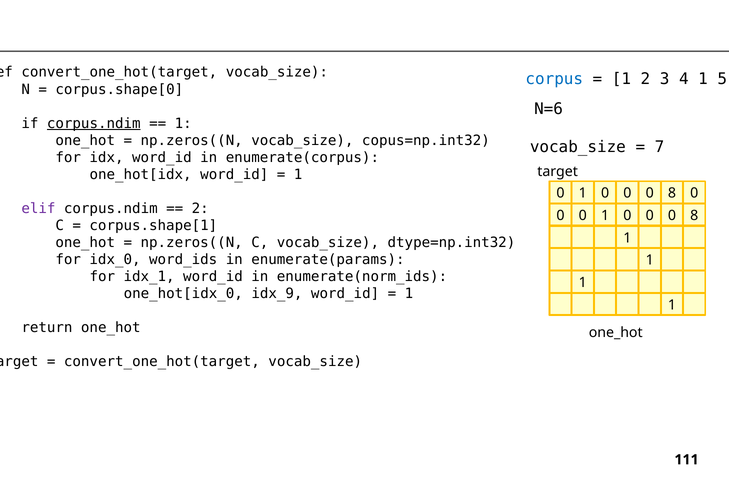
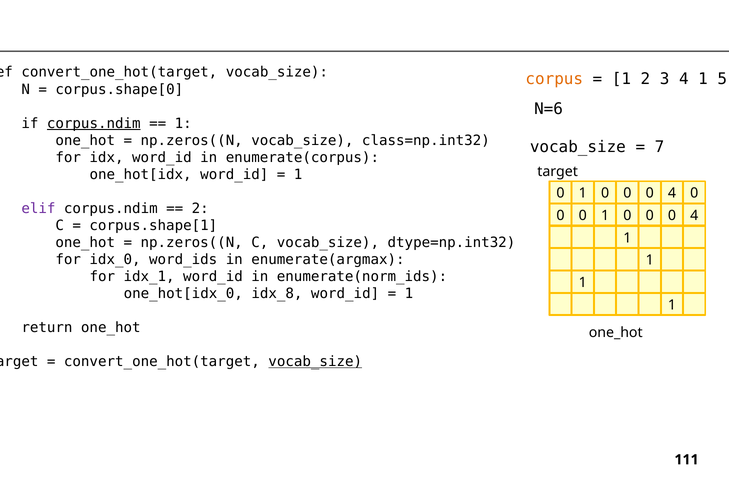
corpus colour: blue -> orange
copus=np.int32: copus=np.int32 -> class=np.int32
8 at (672, 193): 8 -> 4
8 at (694, 216): 8 -> 4
enumerate(params: enumerate(params -> enumerate(argmax
idx_9: idx_9 -> idx_8
vocab_size at (315, 362) underline: none -> present
